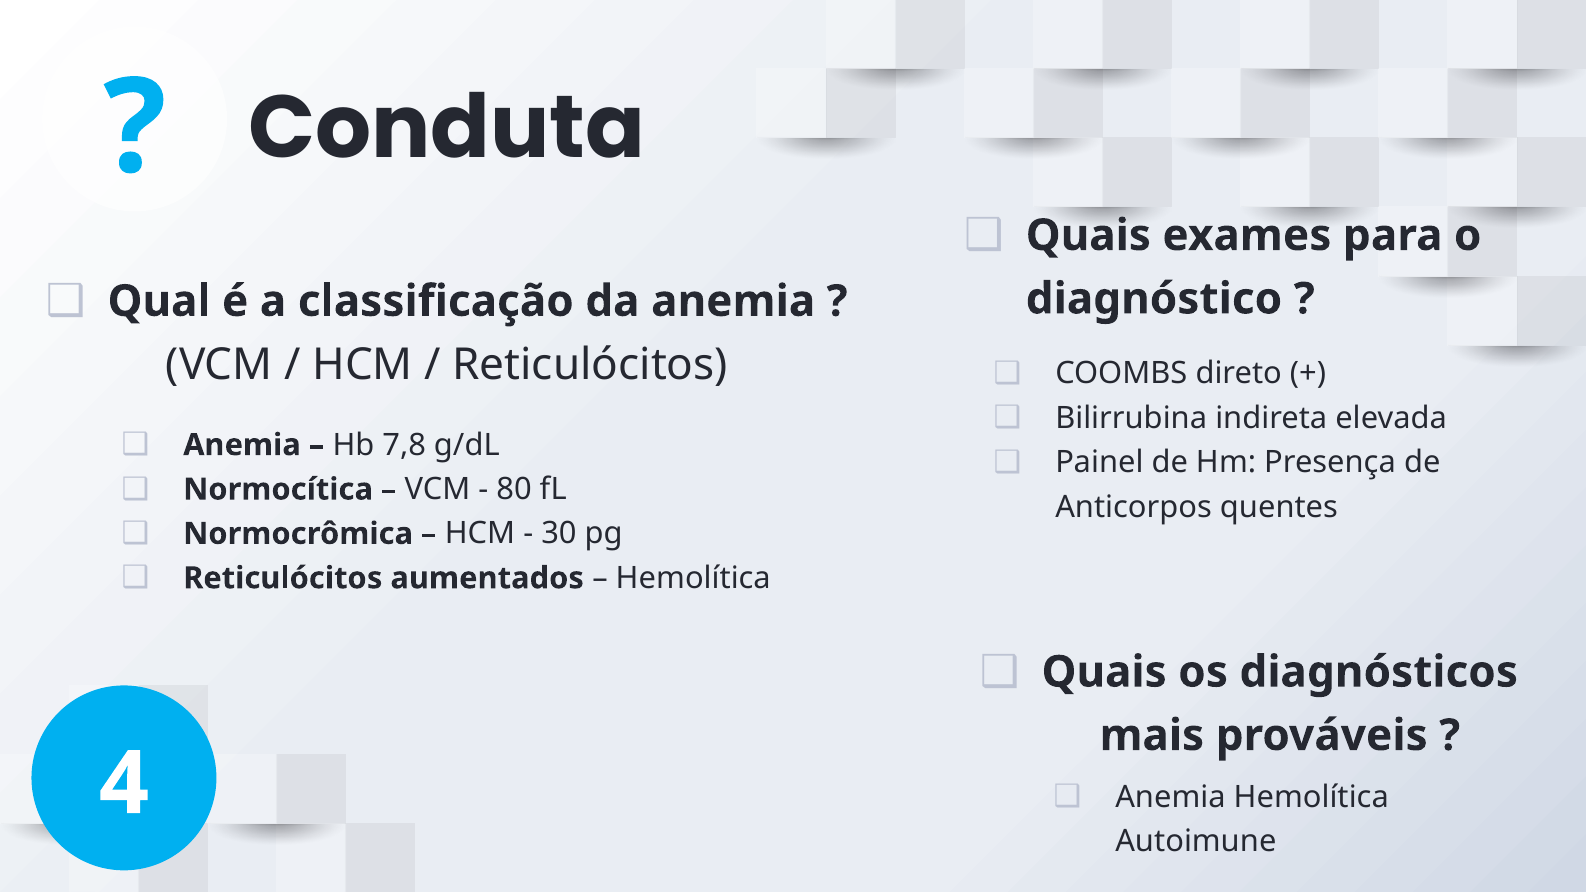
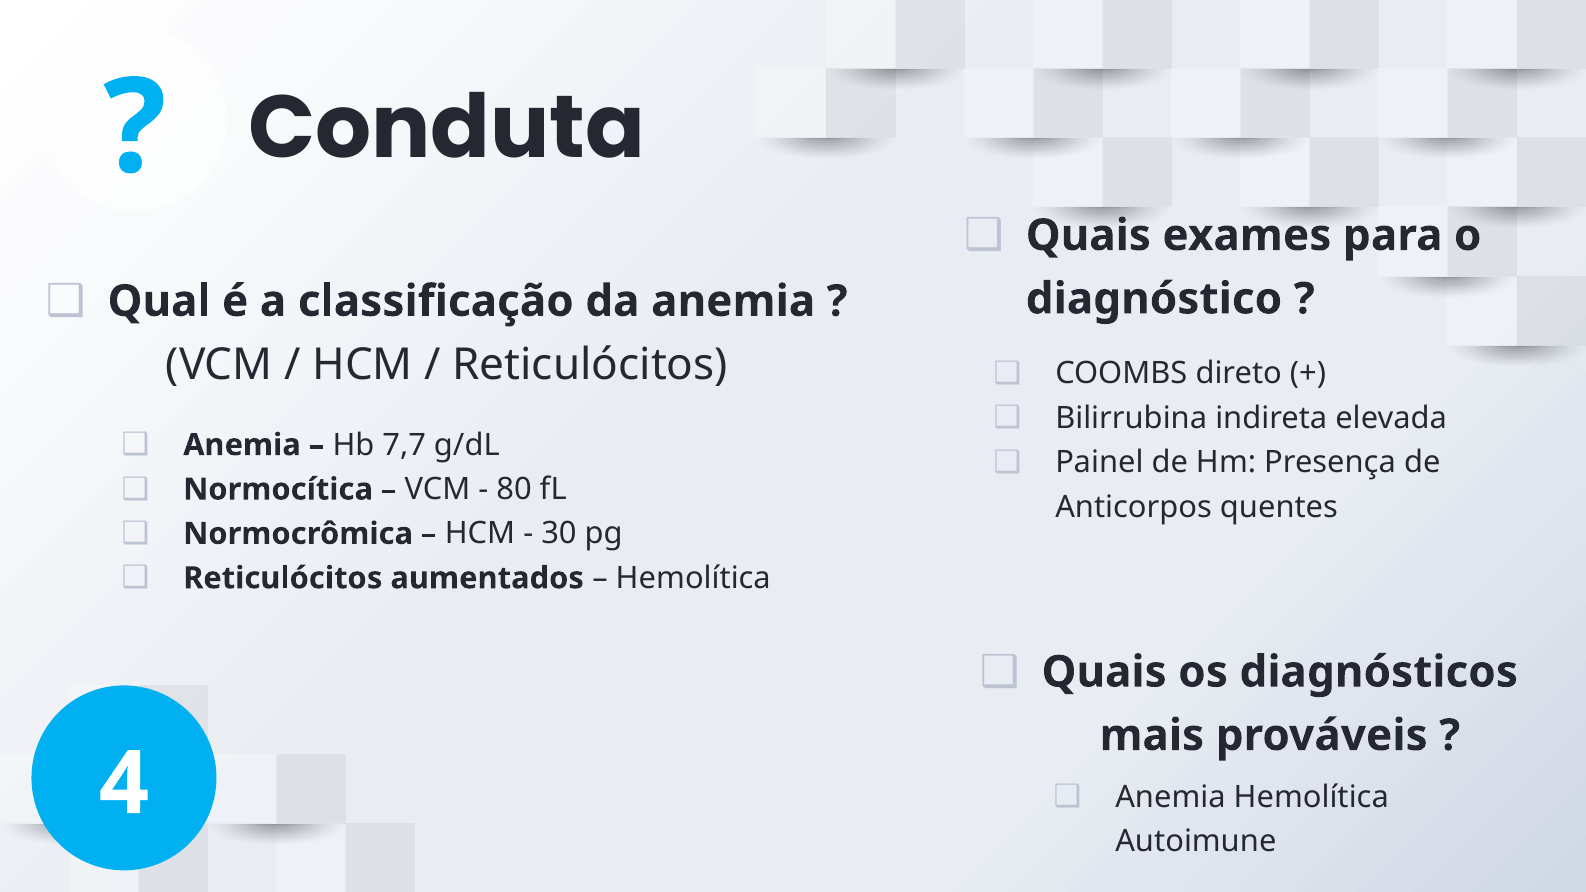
7,8: 7,8 -> 7,7
